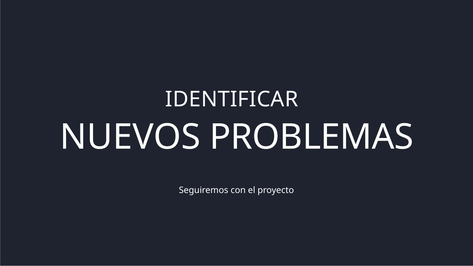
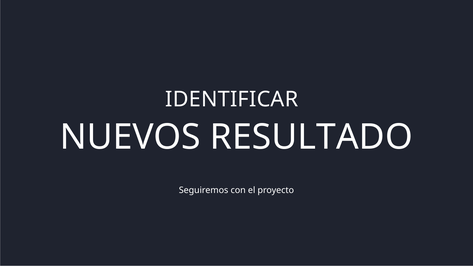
PROBLEMAS: PROBLEMAS -> RESULTADO
